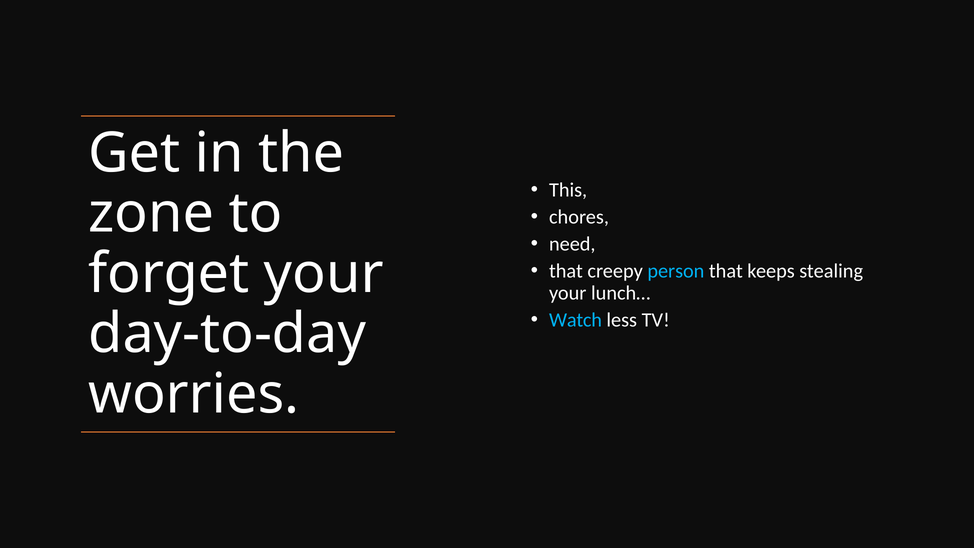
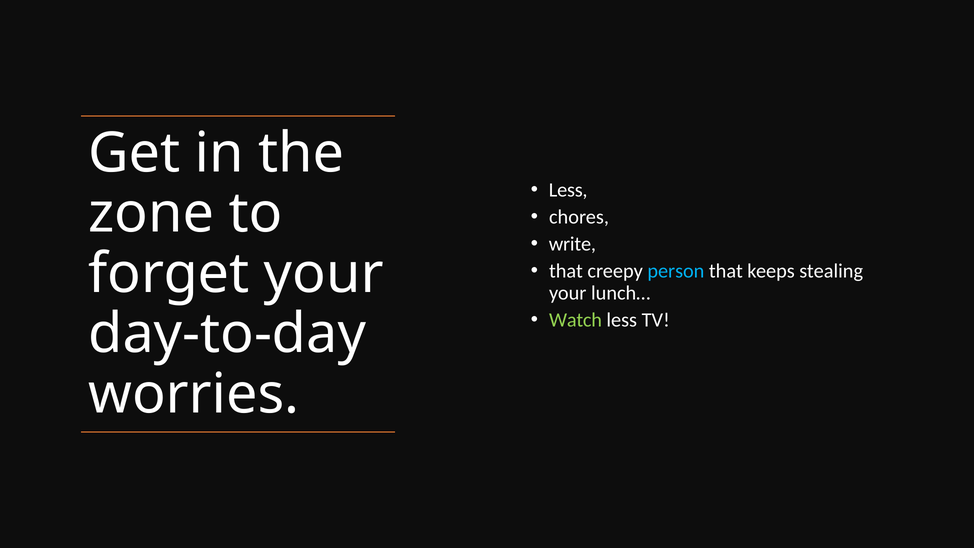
This at (568, 190): This -> Less
need: need -> write
Watch colour: light blue -> light green
